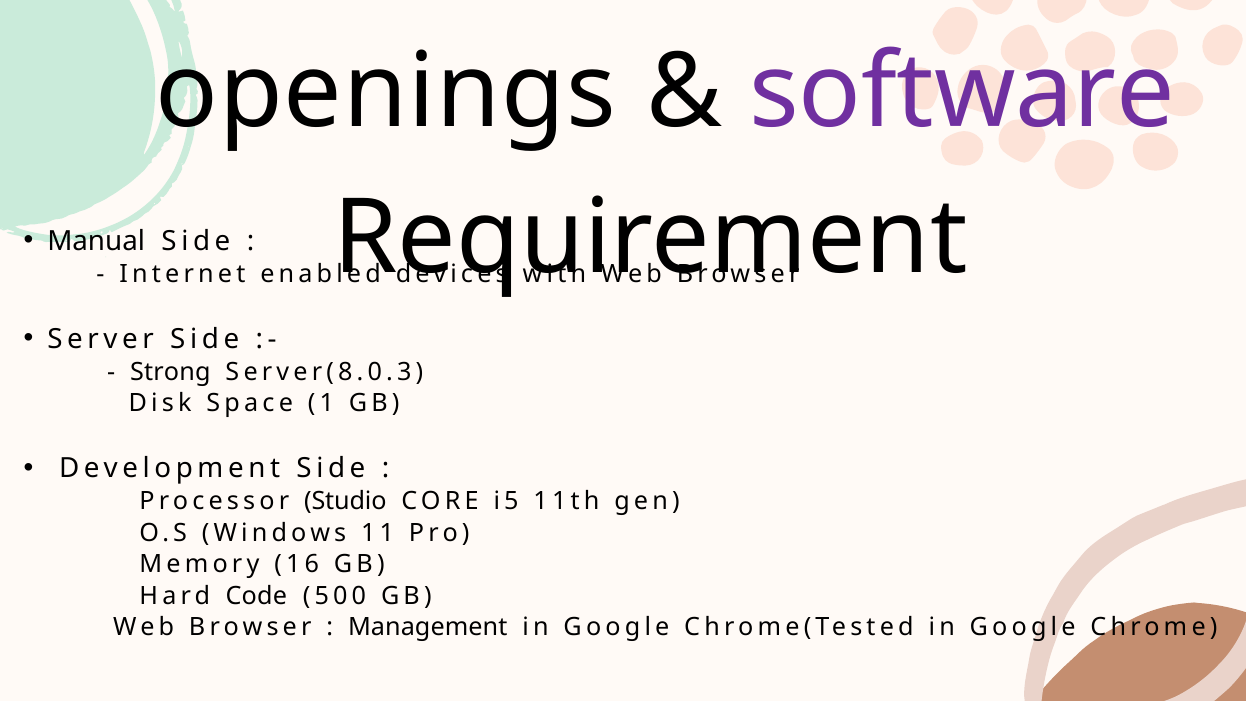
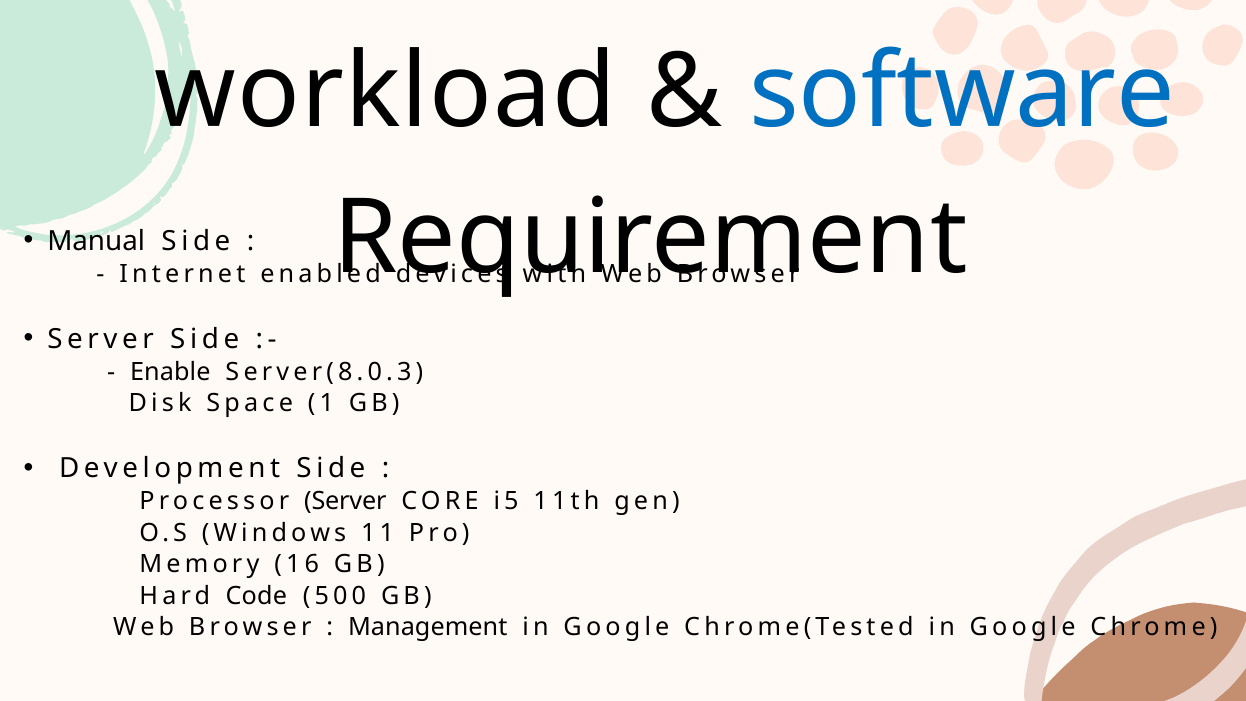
openings: openings -> workload
software colour: purple -> blue
Strong: Strong -> Enable
Processor Studio: Studio -> Server
